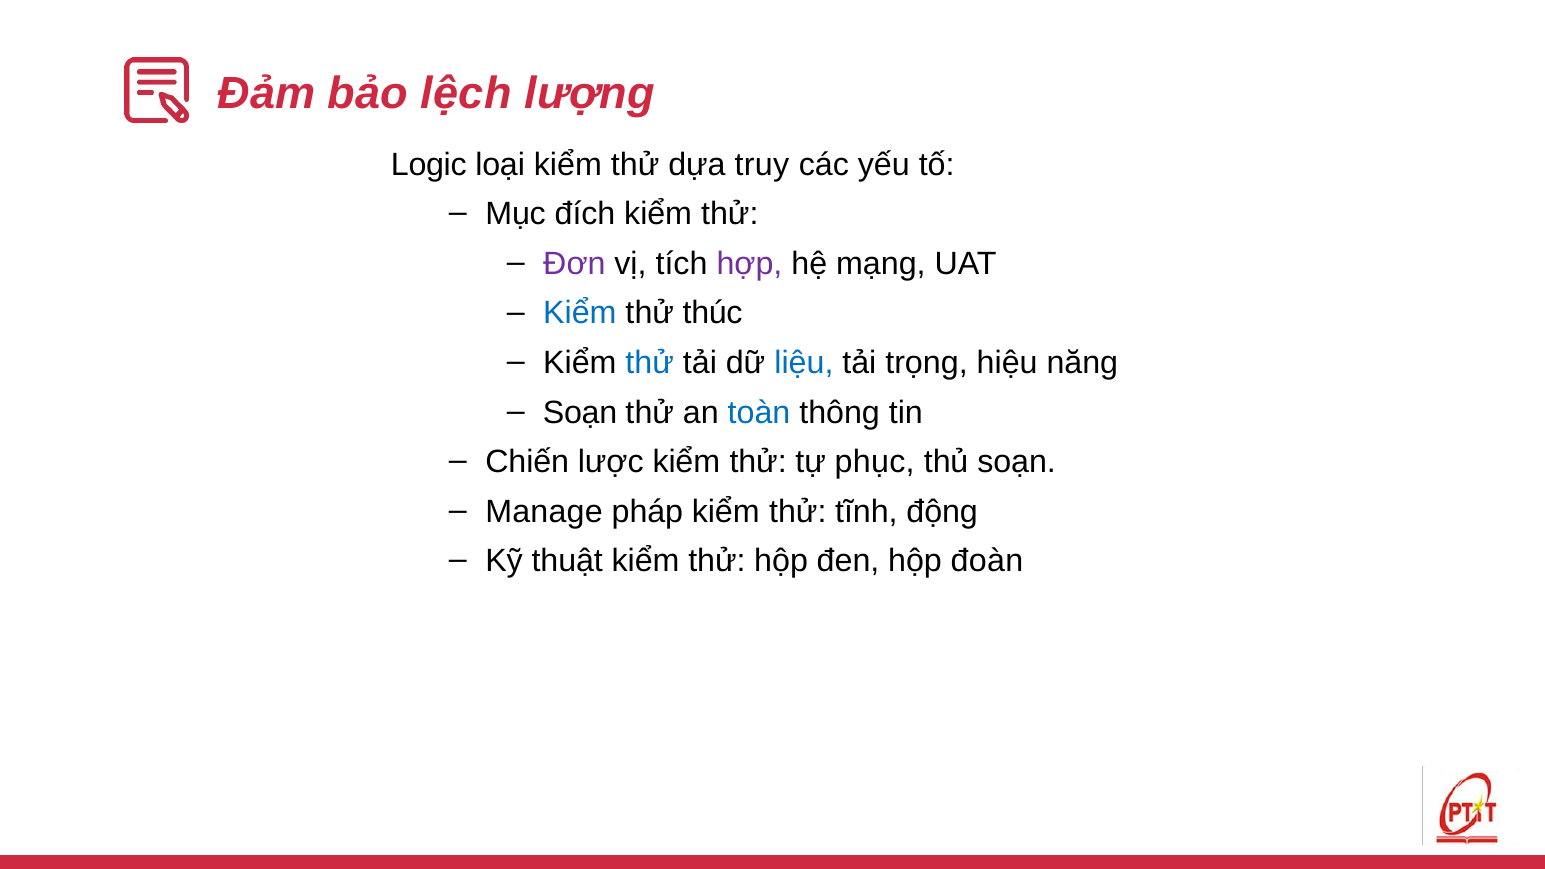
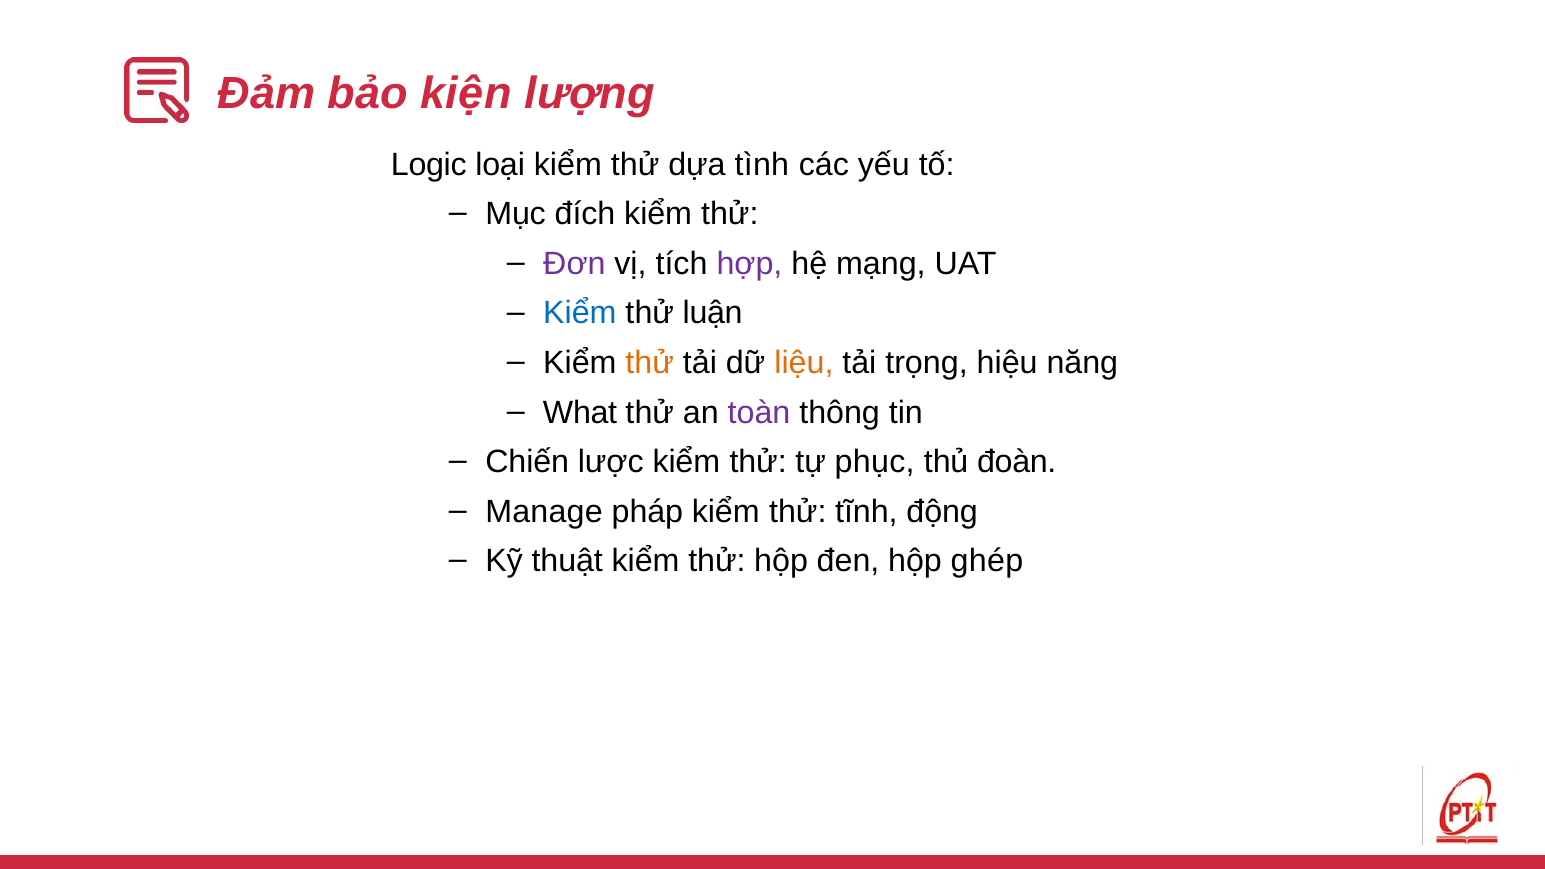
lệch: lệch -> kiện
truy: truy -> tình
thúc: thúc -> luận
thử at (650, 363) colour: blue -> orange
liệu colour: blue -> orange
Soạn at (580, 412): Soạn -> What
toàn colour: blue -> purple
thủ soạn: soạn -> đoàn
đoàn: đoàn -> ghép
